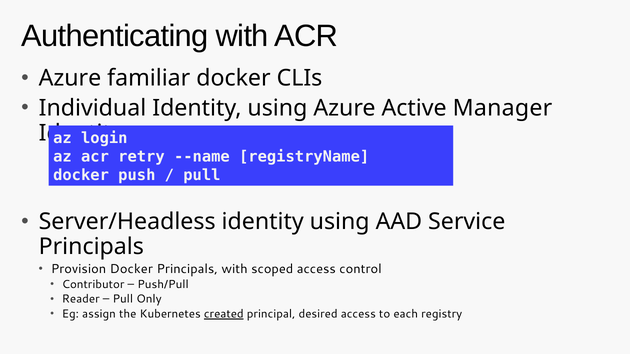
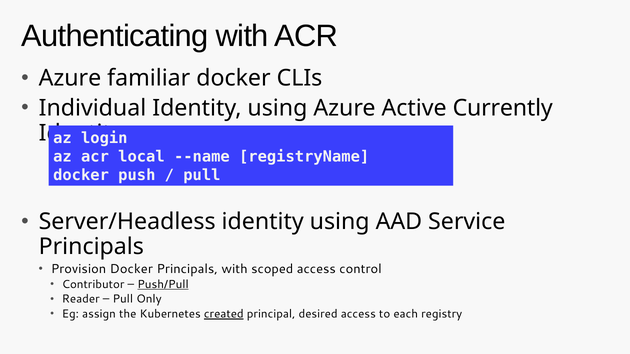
Manager: Manager -> Currently
retry: retry -> local
Push/Pull underline: none -> present
